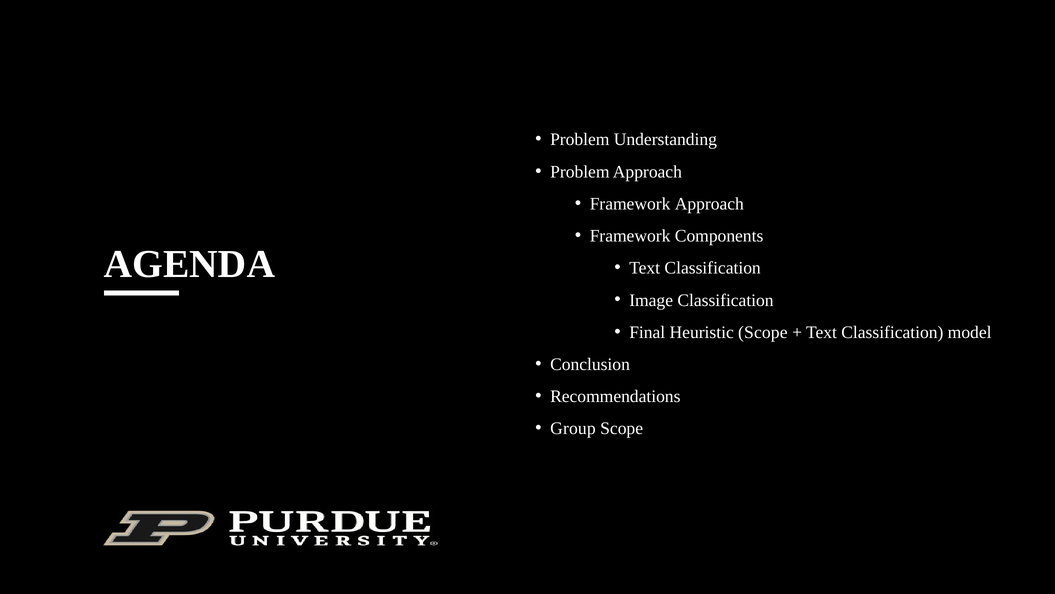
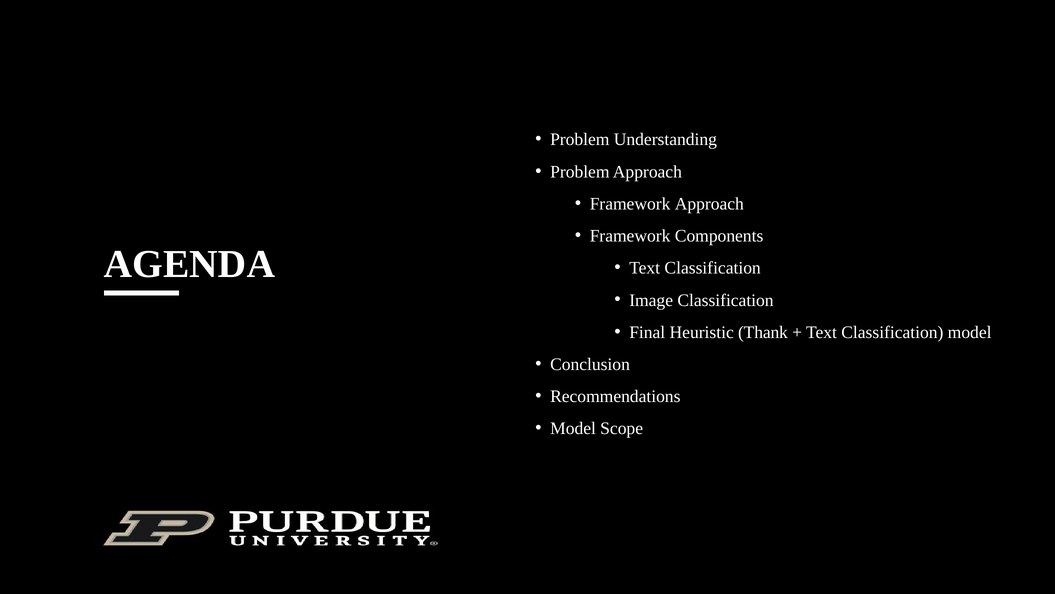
Heuristic Scope: Scope -> Thank
Group at (573, 428): Group -> Model
